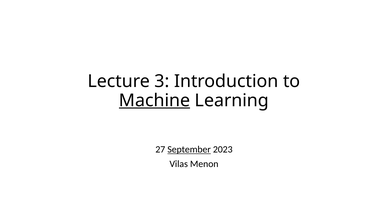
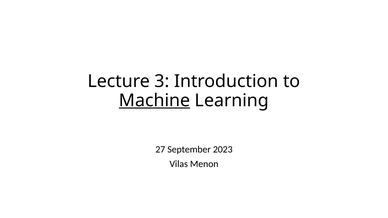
September underline: present -> none
